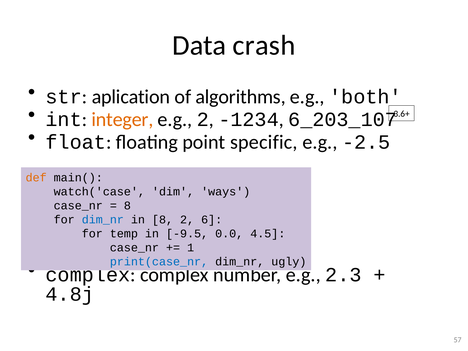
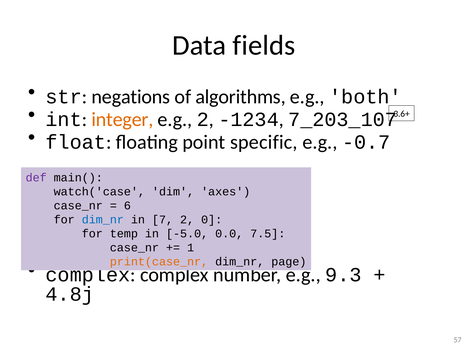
crash: crash -> fields
aplication: aplication -> negations
6_203_107: 6_203_107 -> 7_203_107
-2.5: -2.5 -> -0.7
def colour: orange -> purple
ways: ways -> axes
8 at (127, 206): 8 -> 6
in 8: 8 -> 7
6: 6 -> 0
-9.5: -9.5 -> -5.0
4.5: 4.5 -> 7.5
print(case_nr colour: blue -> orange
ugly: ugly -> page
2.3: 2.3 -> 9.3
